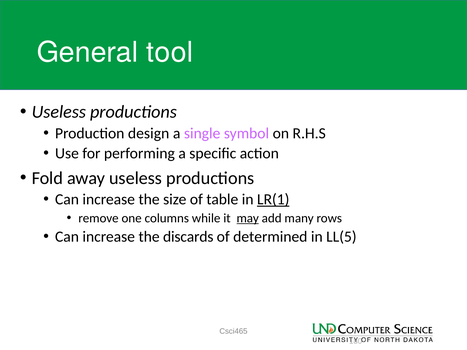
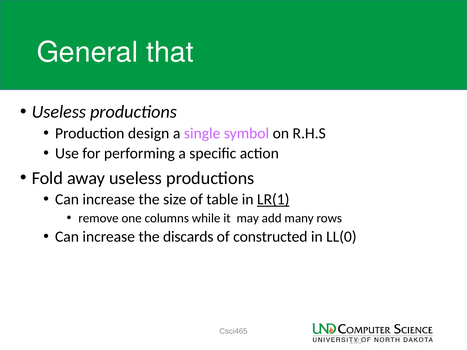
tool: tool -> that
may underline: present -> none
determined: determined -> constructed
LL(5: LL(5 -> LL(0
